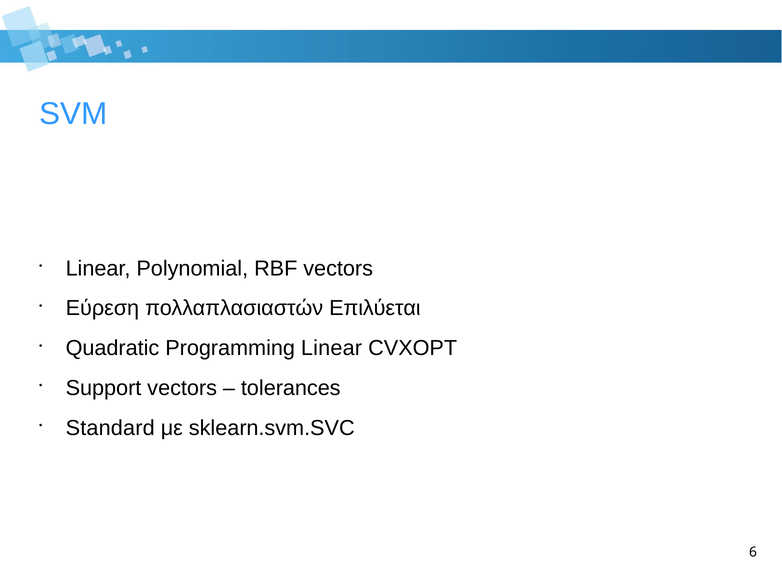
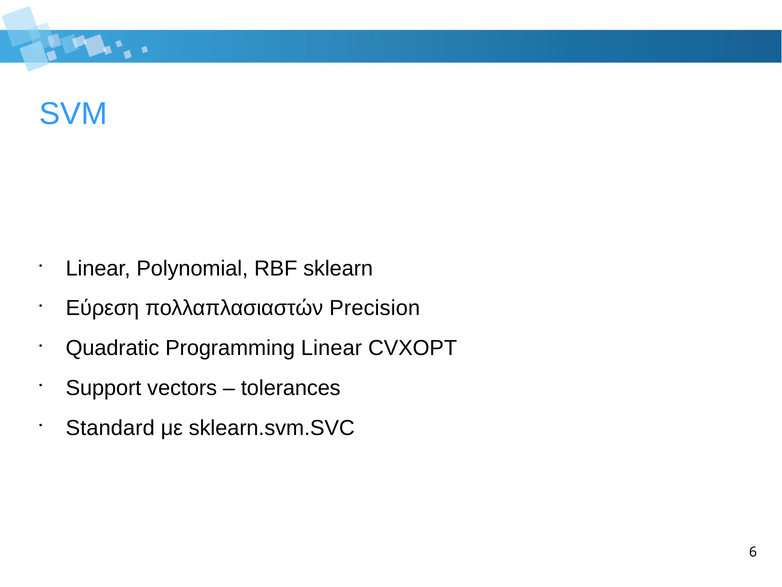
RBF vectors: vectors -> sklearn
Επιλύεται: Επιλύεται -> Precision
